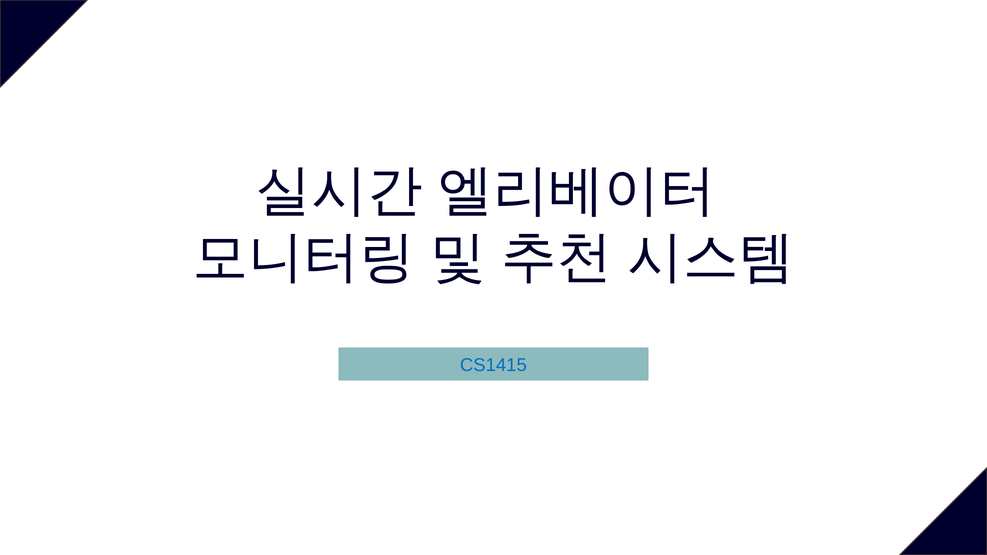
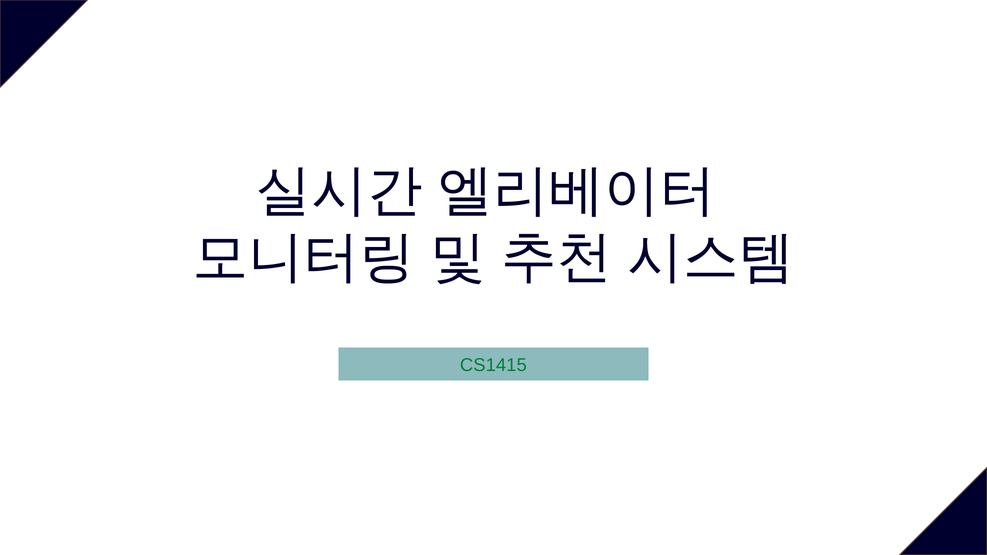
CS1415 colour: blue -> green
